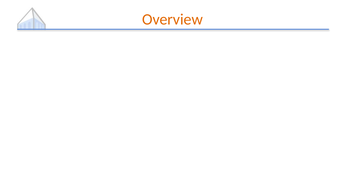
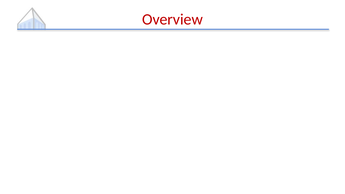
Overview colour: orange -> red
